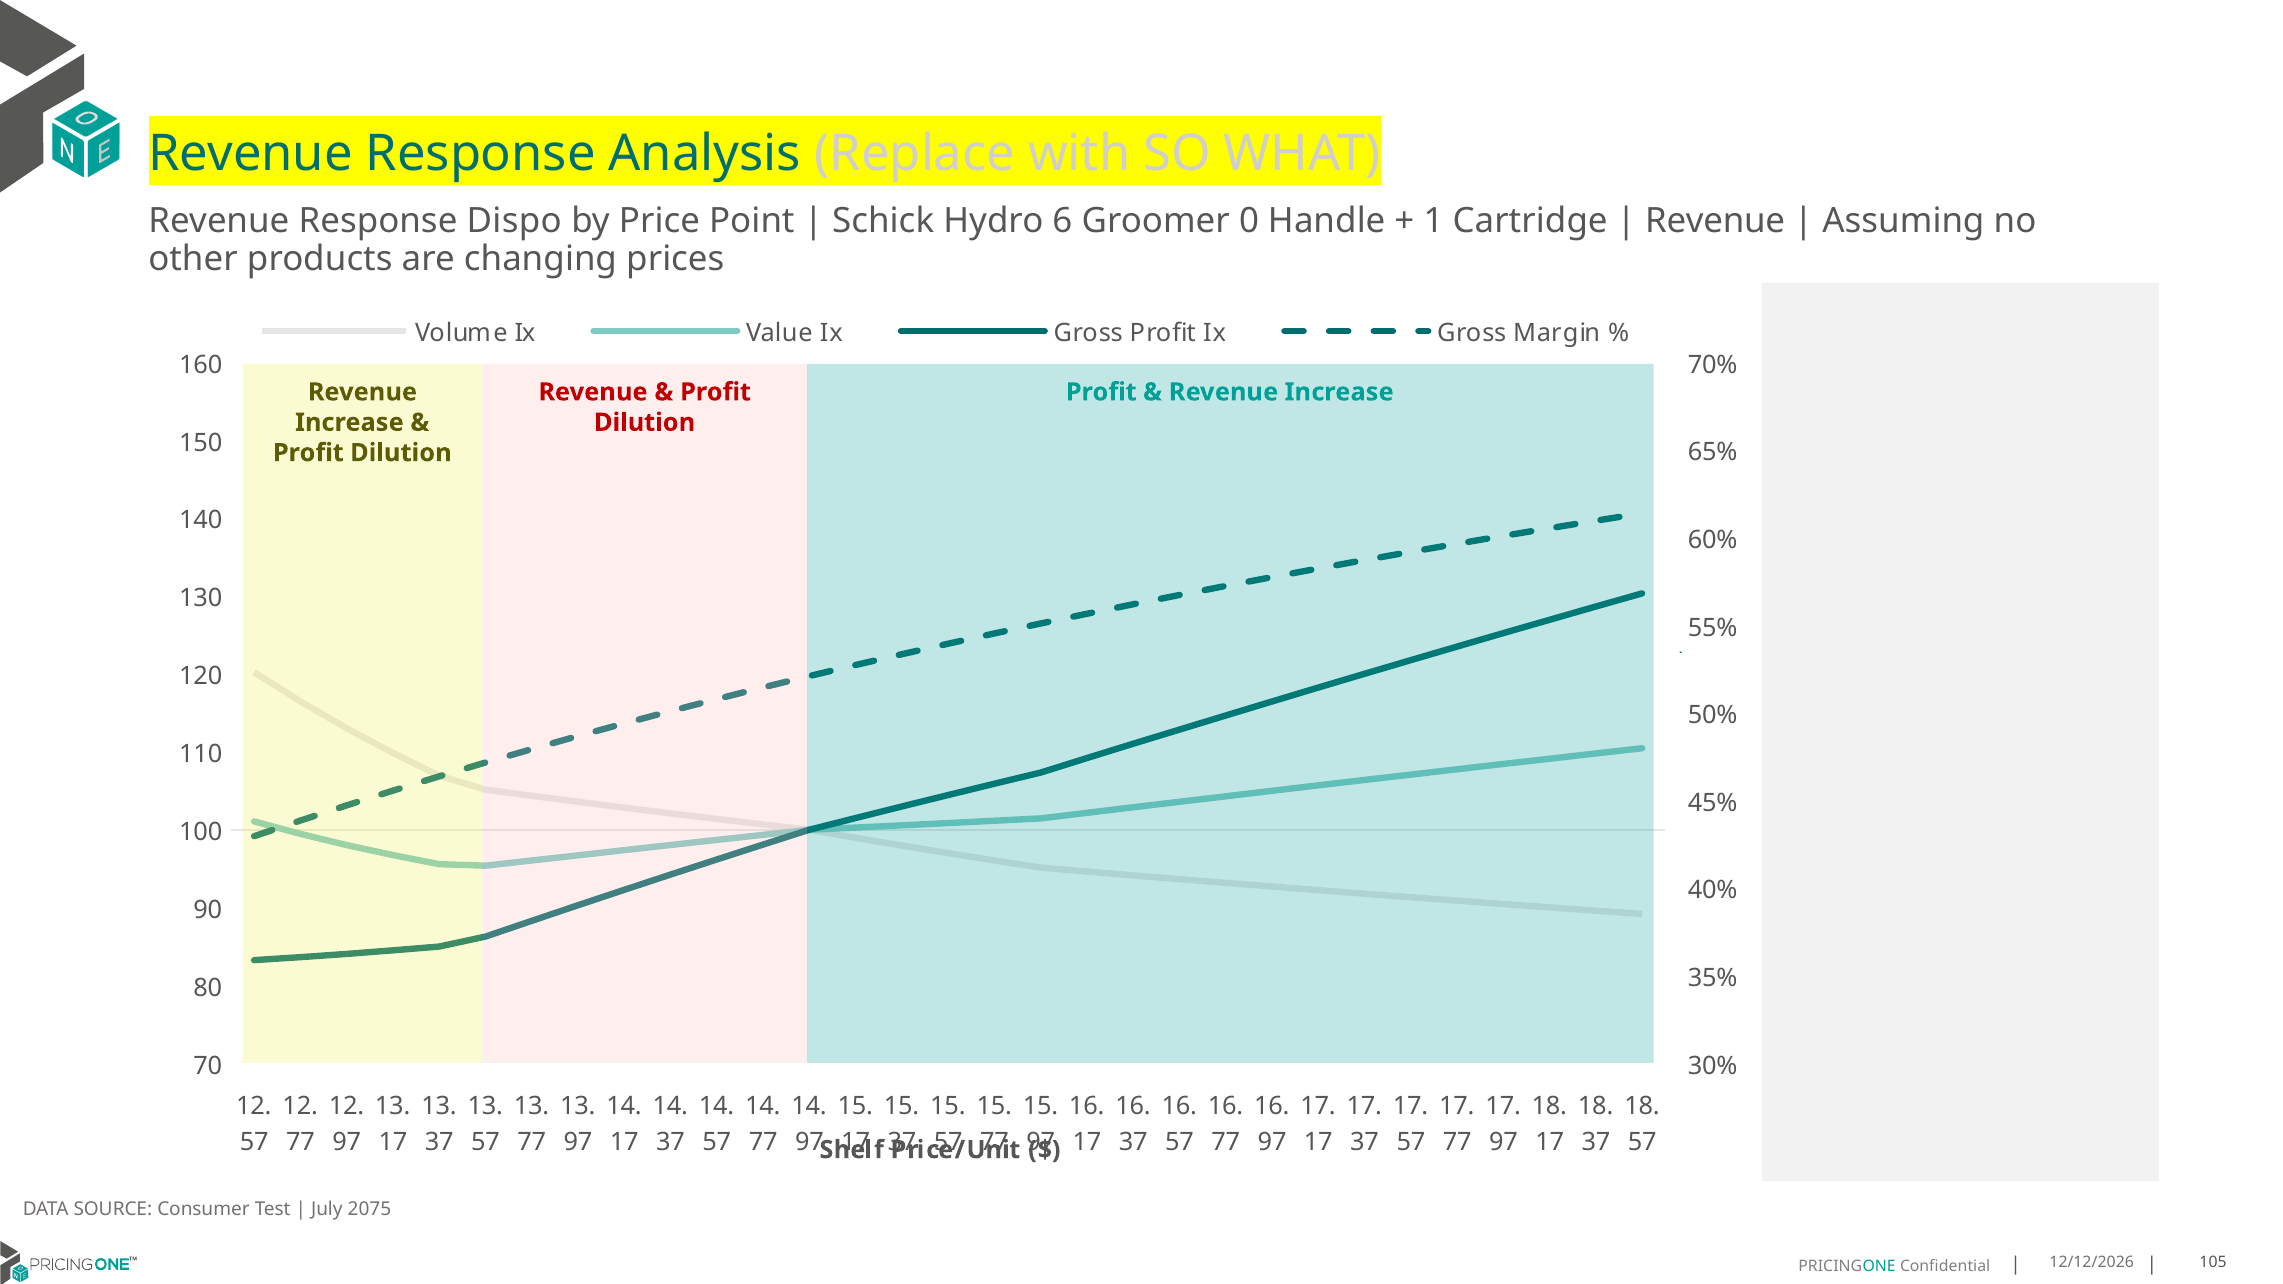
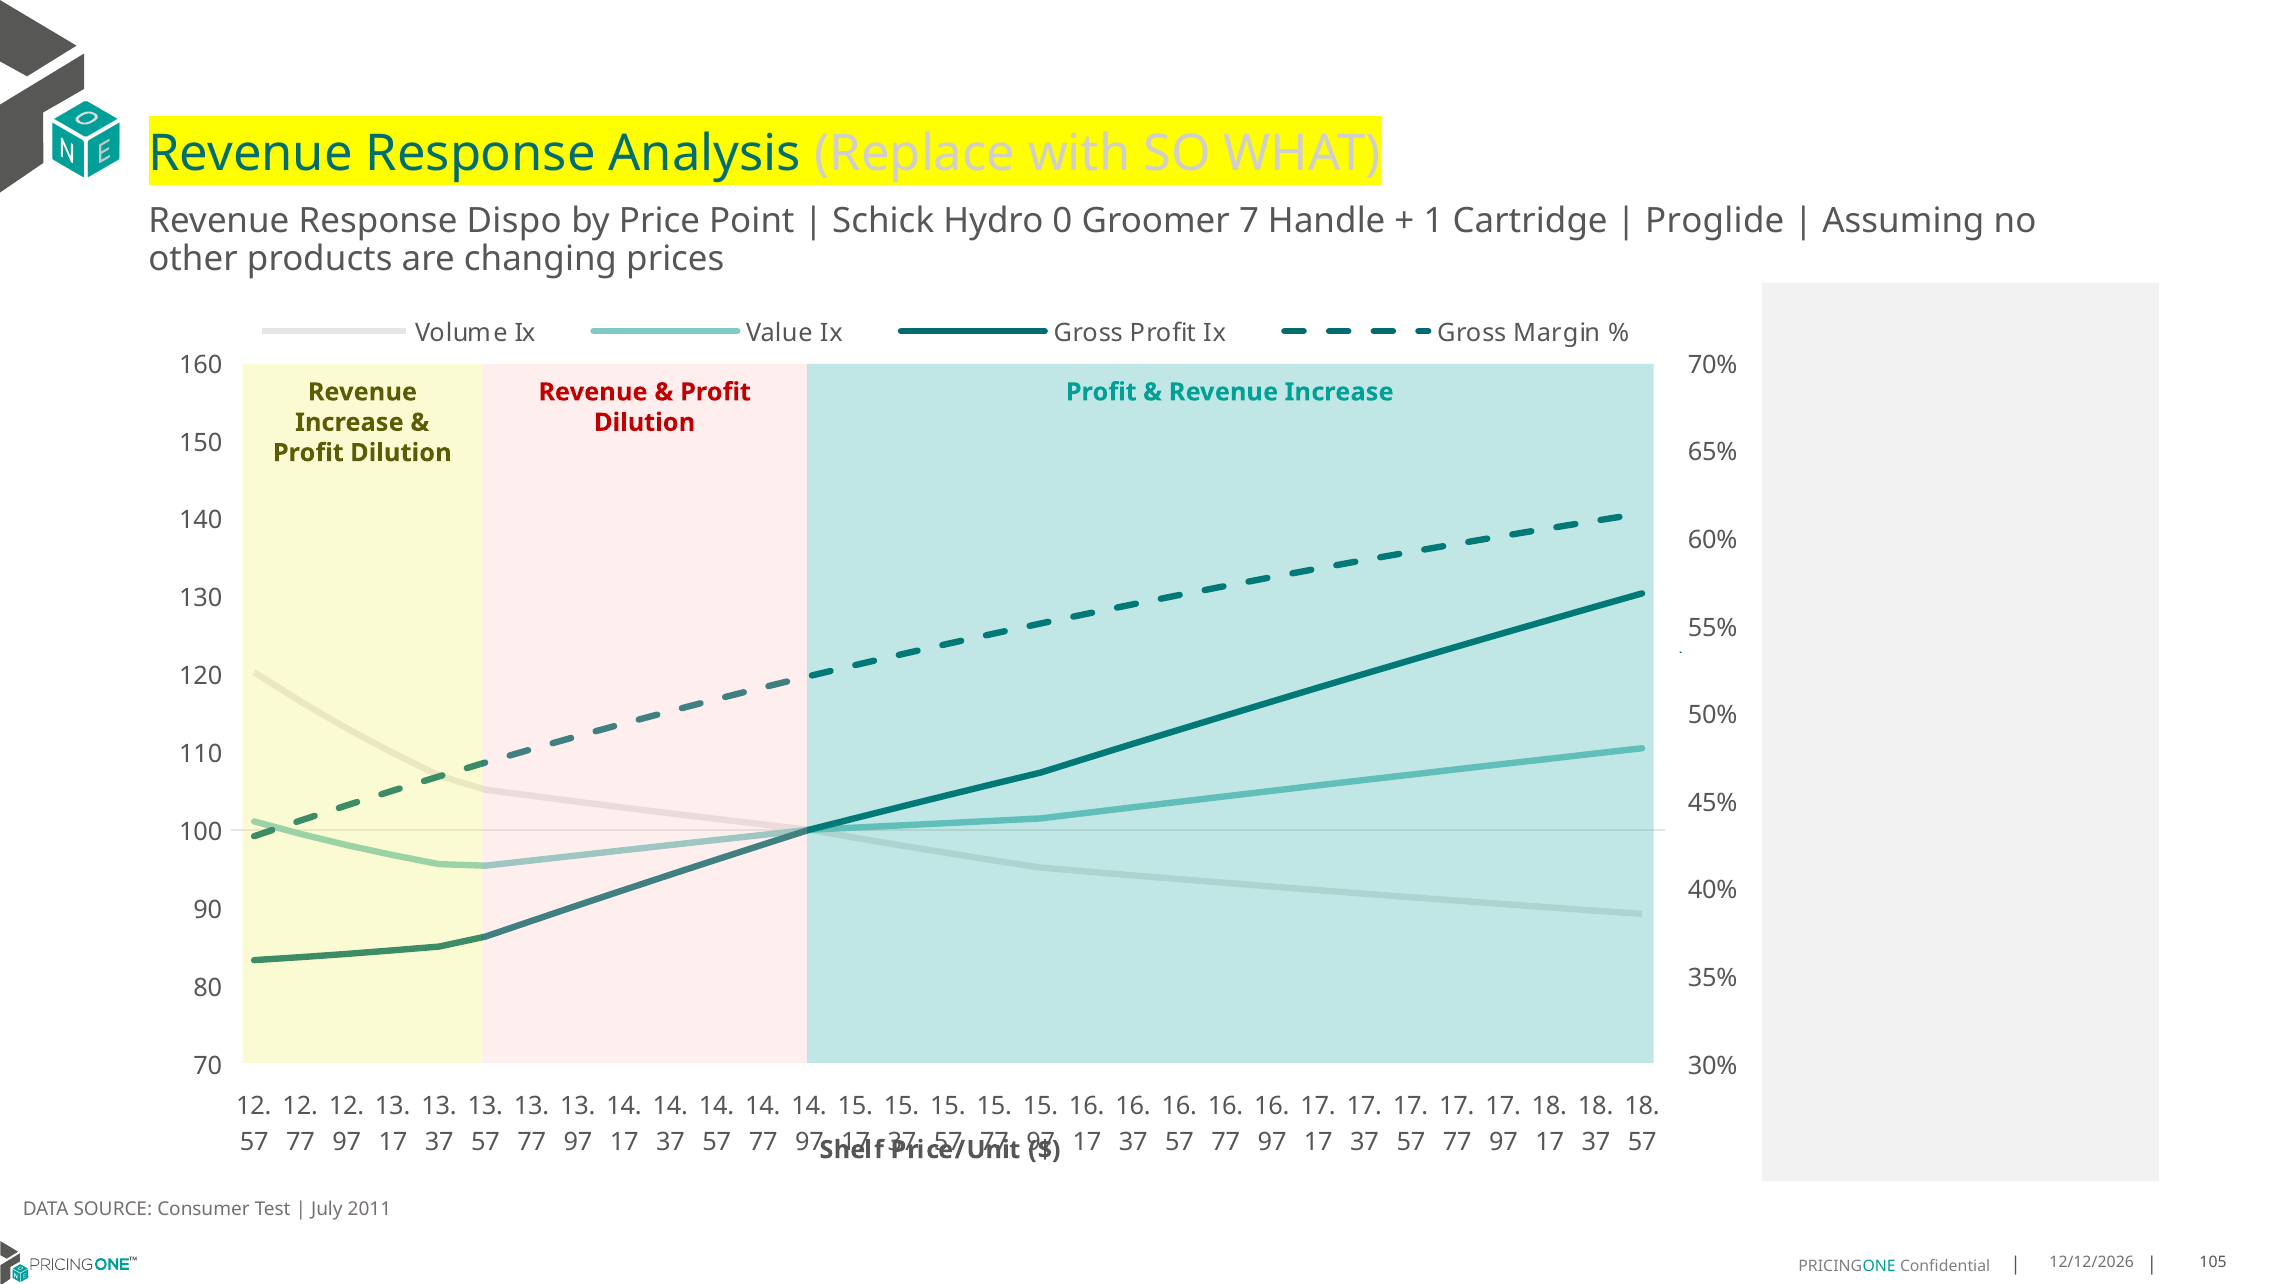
6: 6 -> 0
0: 0 -> 7
Revenue at (1715, 221): Revenue -> Proglide
2075: 2075 -> 2011
